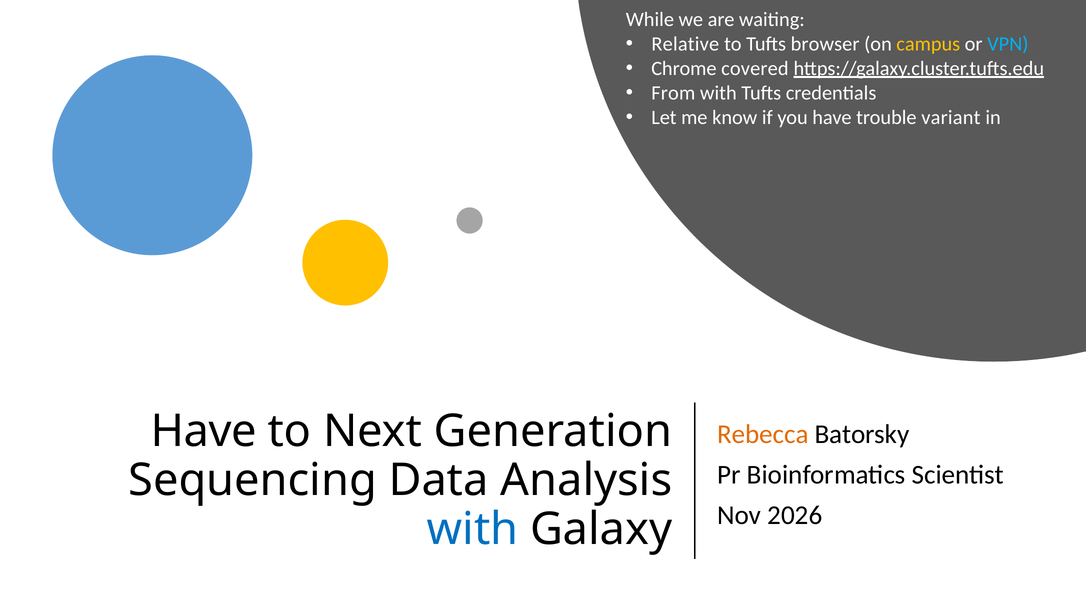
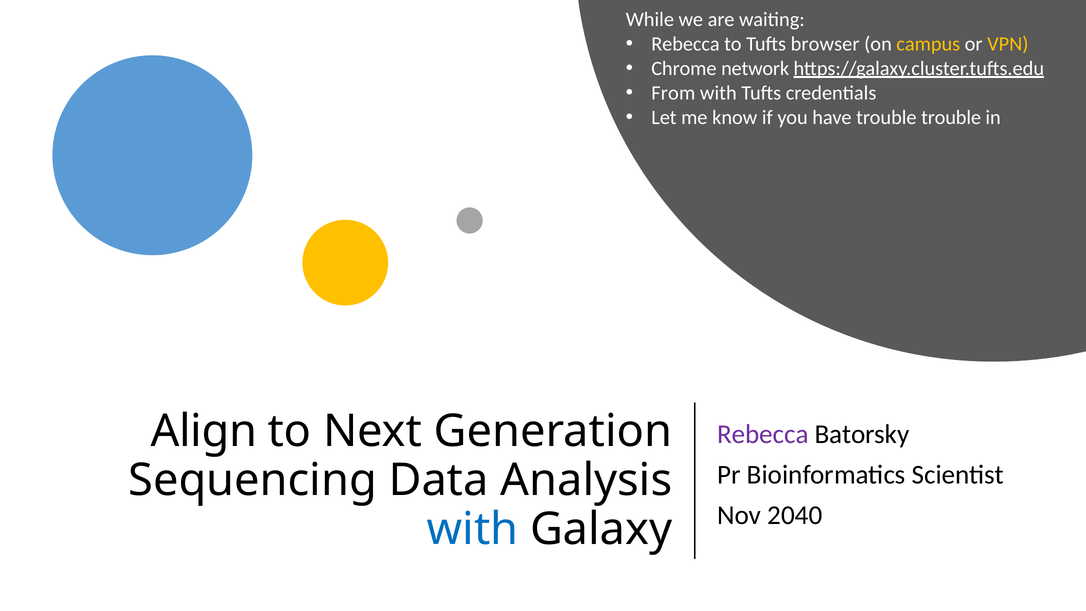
Relative at (685, 44): Relative -> Rebecca
VPN colour: light blue -> yellow
covered: covered -> network
trouble variant: variant -> trouble
Have at (204, 431): Have -> Align
Rebecca at (763, 434) colour: orange -> purple
2026: 2026 -> 2040
